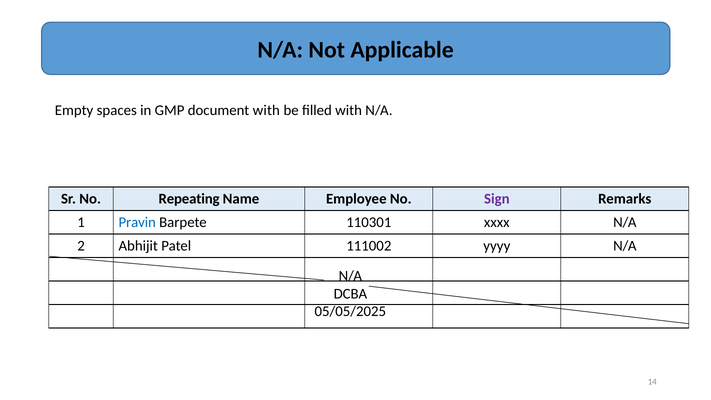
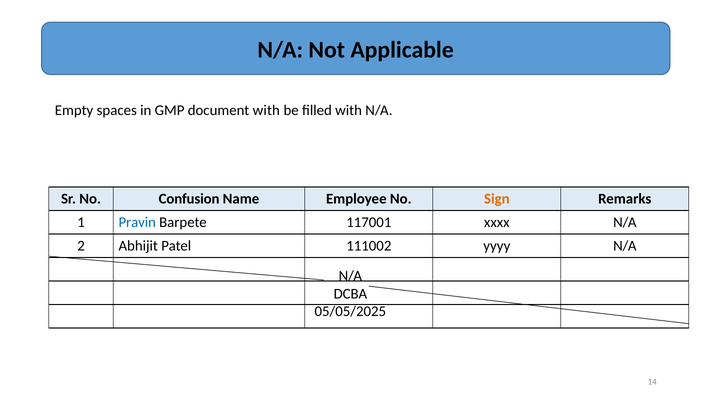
Repeating: Repeating -> Confusion
Sign colour: purple -> orange
110301: 110301 -> 117001
